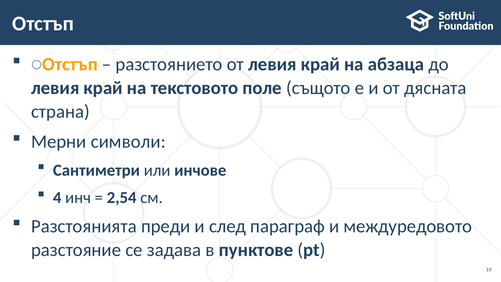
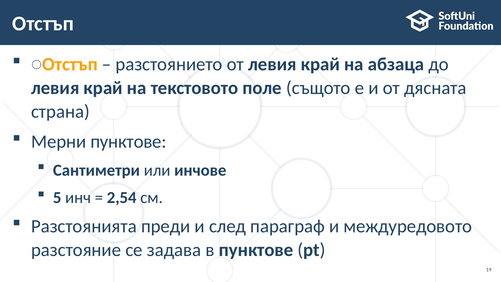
Мерни символи: символи -> пунктове
4: 4 -> 5
